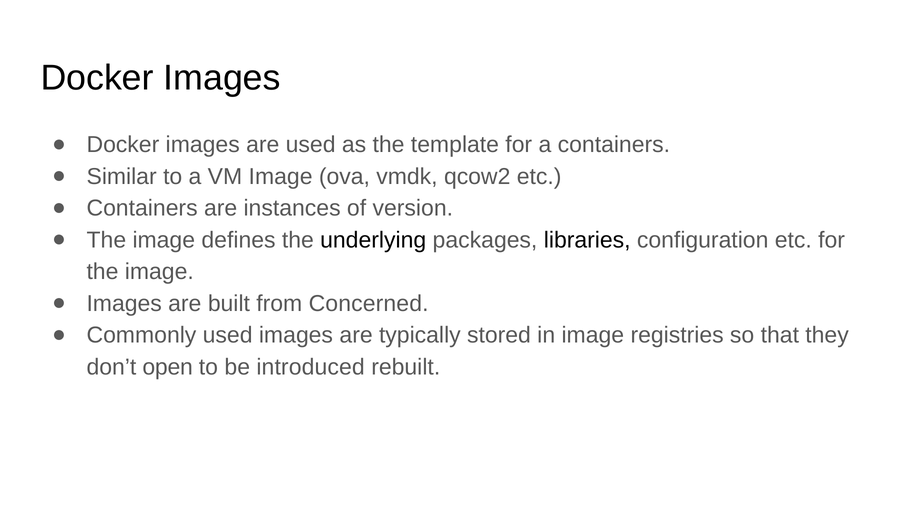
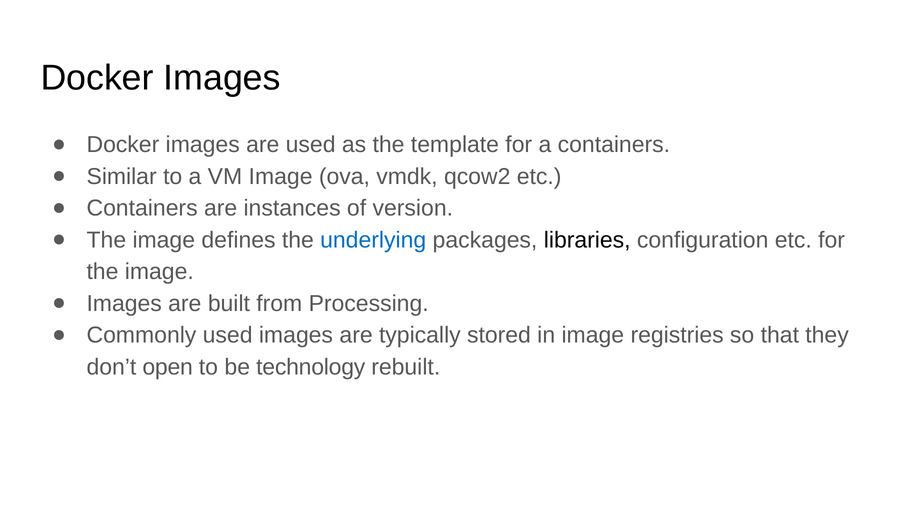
underlying colour: black -> blue
Concerned: Concerned -> Processing
introduced: introduced -> technology
